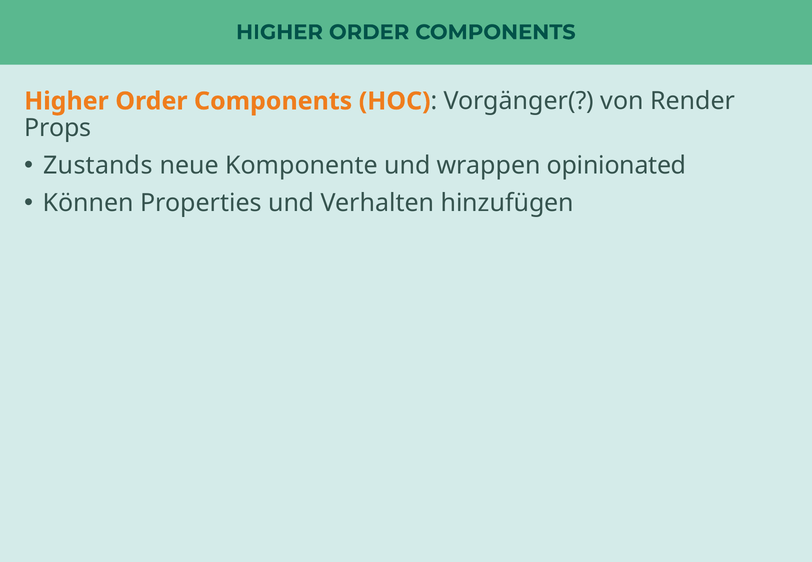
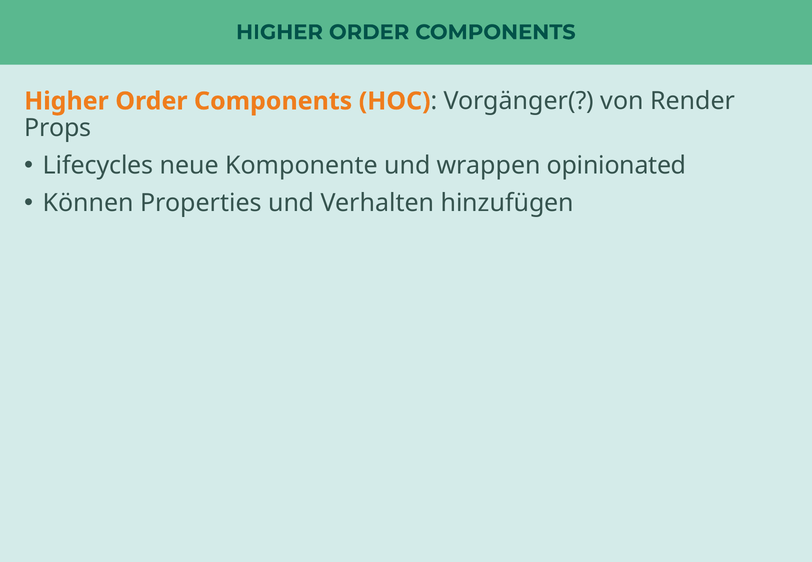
Zustands: Zustands -> Lifecycles
